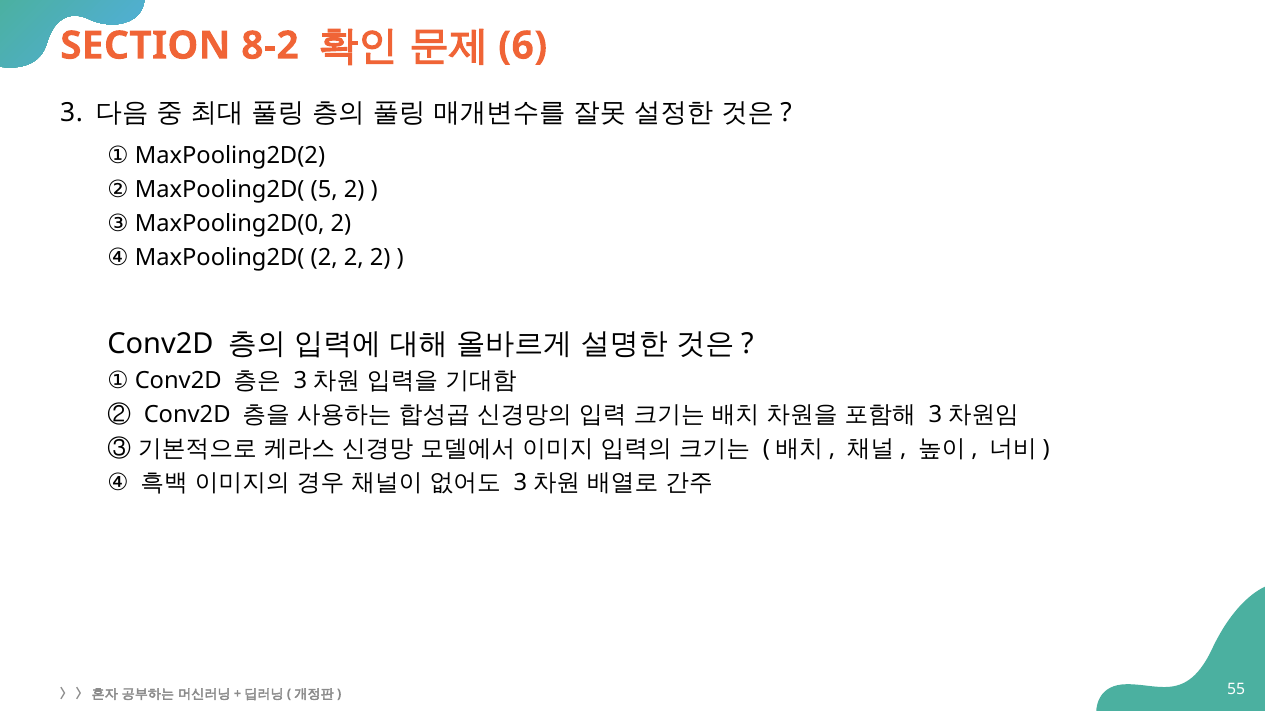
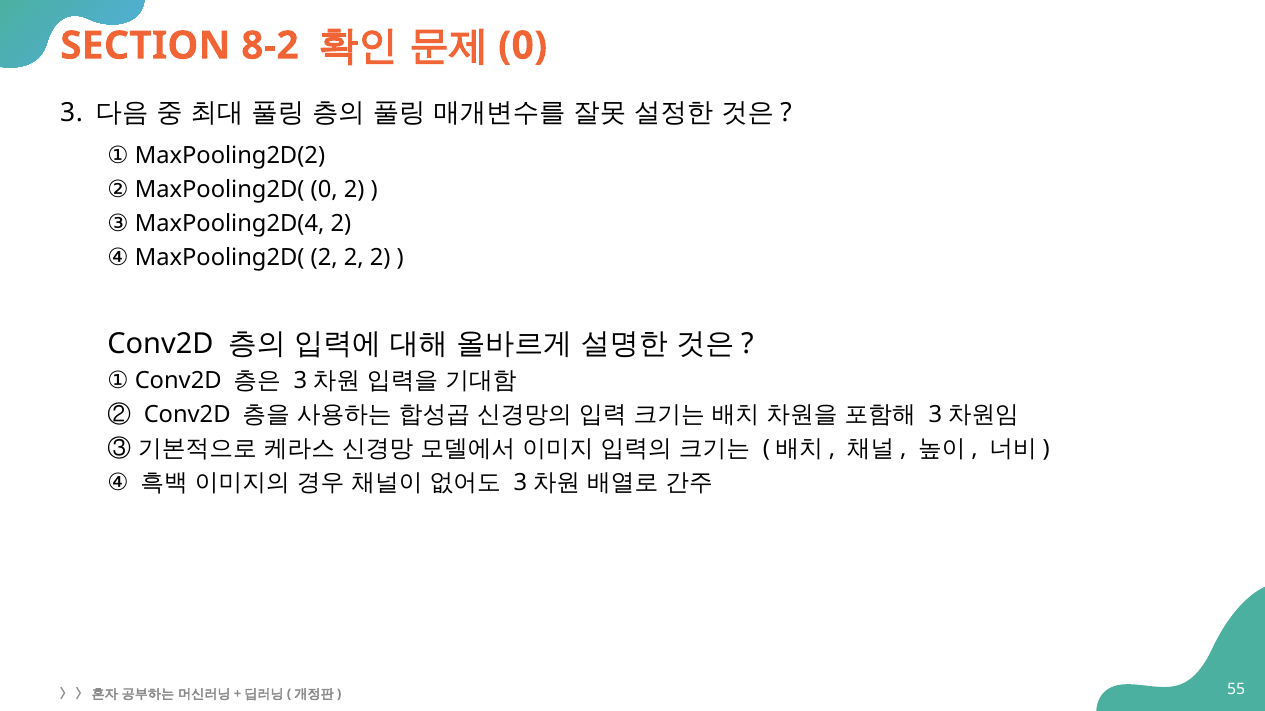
6 at (523, 46): 6 -> 0
MaxPooling2D( 5: 5 -> 0
MaxPooling2D(0: MaxPooling2D(0 -> MaxPooling2D(4
